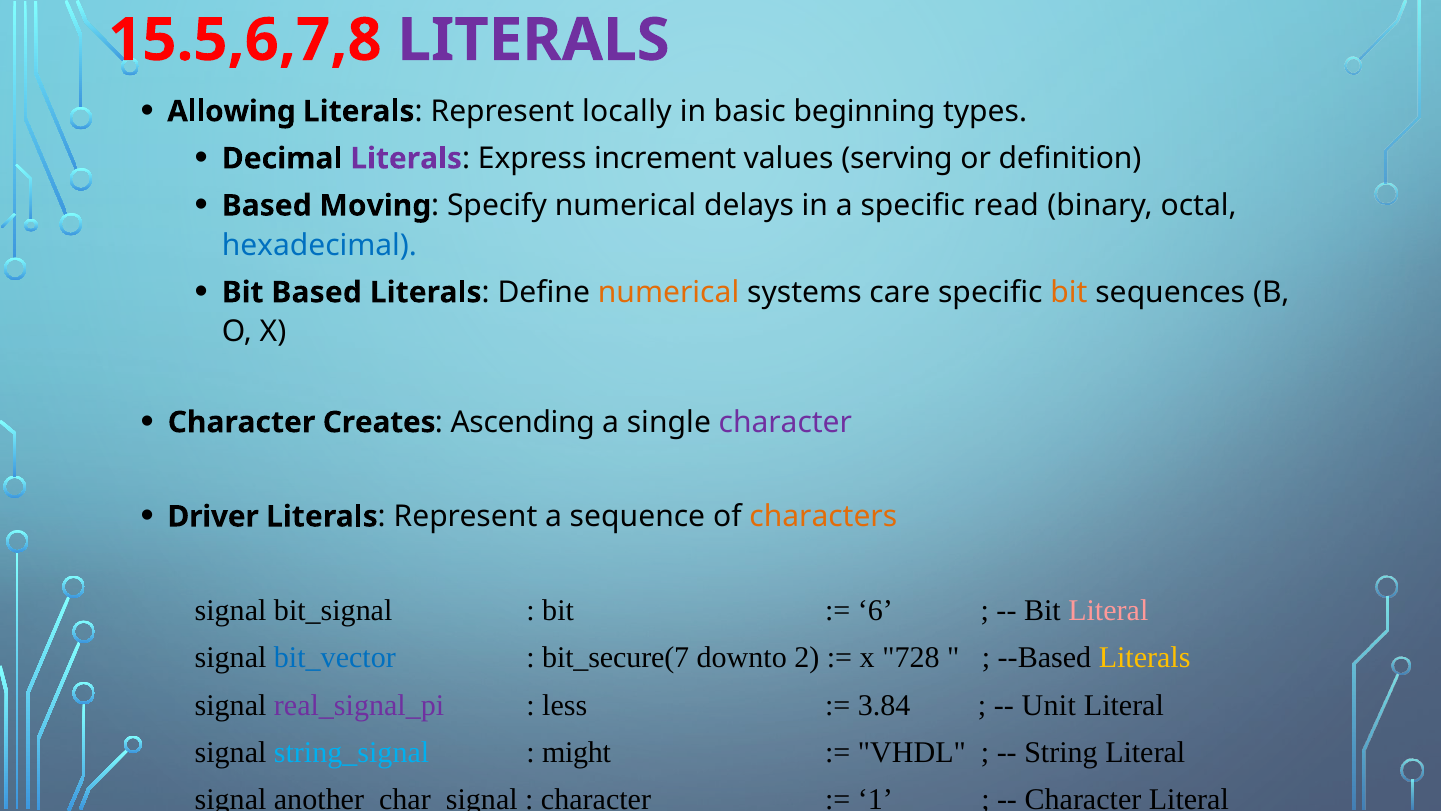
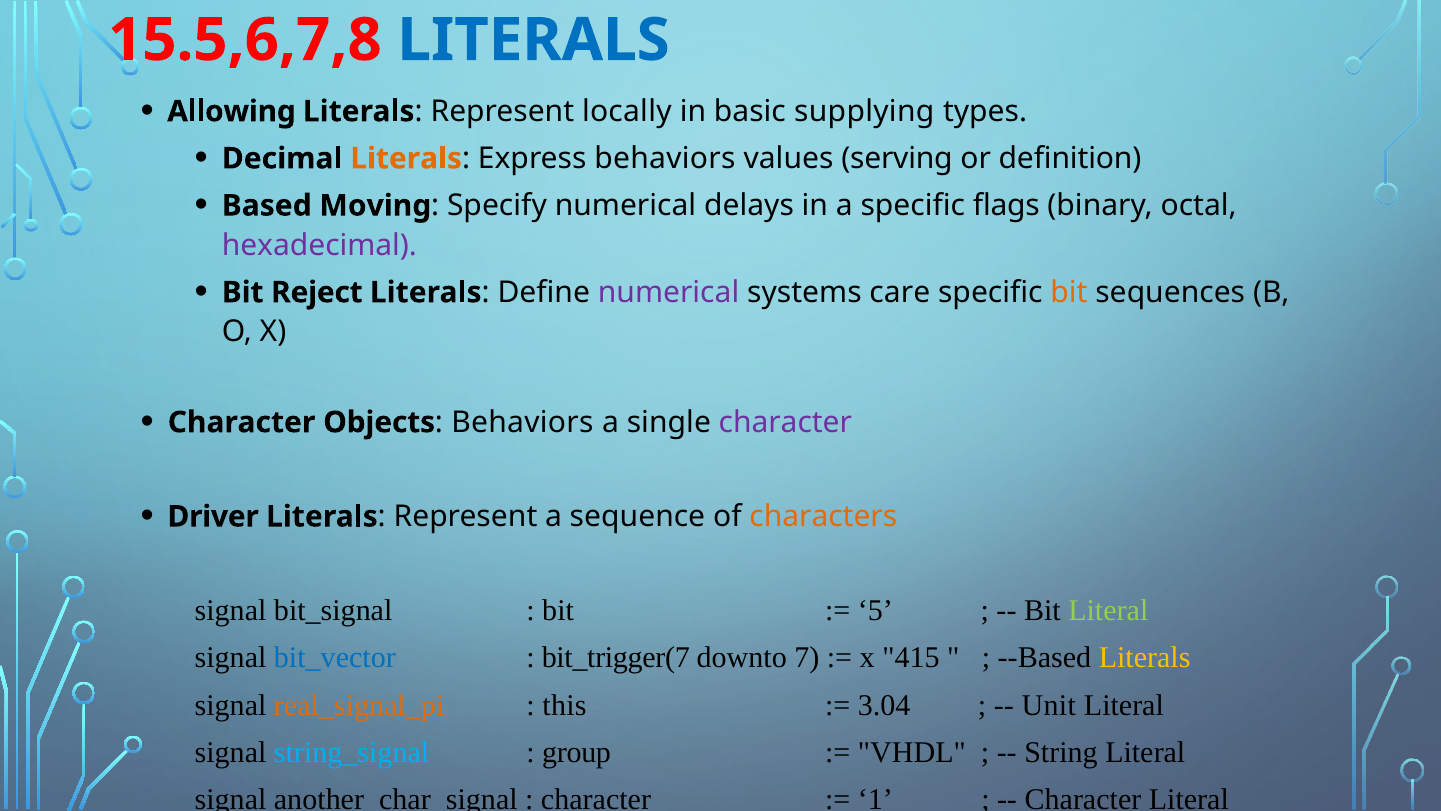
LITERALS at (534, 40) colour: purple -> blue
beginning: beginning -> supplying
Literals at (406, 158) colour: purple -> orange
Express increment: increment -> behaviors
read: read -> flags
hexadecimal colour: blue -> purple
Bit Based: Based -> Reject
numerical at (669, 292) colour: orange -> purple
Creates: Creates -> Objects
Ascending at (523, 422): Ascending -> Behaviors
6: 6 -> 5
Literal at (1108, 611) colour: pink -> light green
bit_secure(7: bit_secure(7 -> bit_trigger(7
2: 2 -> 7
728: 728 -> 415
real_signal_pi colour: purple -> orange
less: less -> this
3.84: 3.84 -> 3.04
might: might -> group
